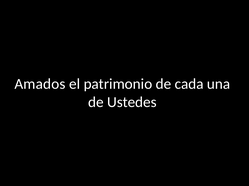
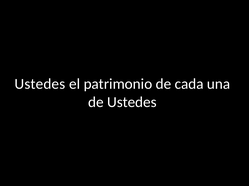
Amados at (40, 84): Amados -> Ustedes
